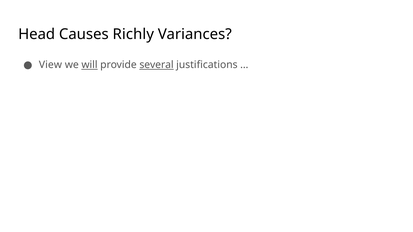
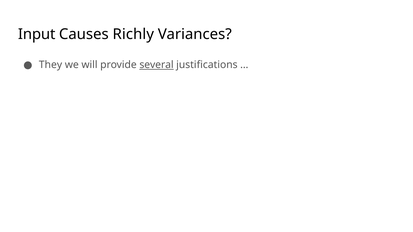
Head: Head -> Input
View: View -> They
will underline: present -> none
